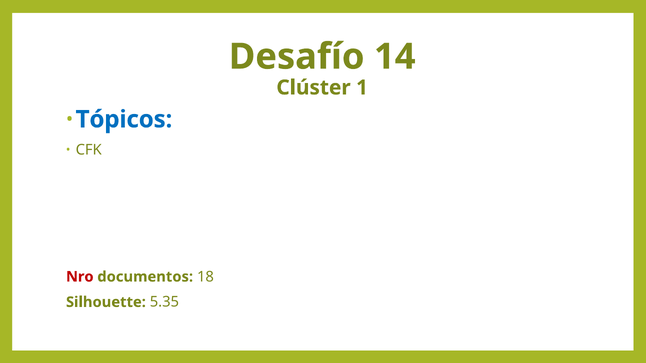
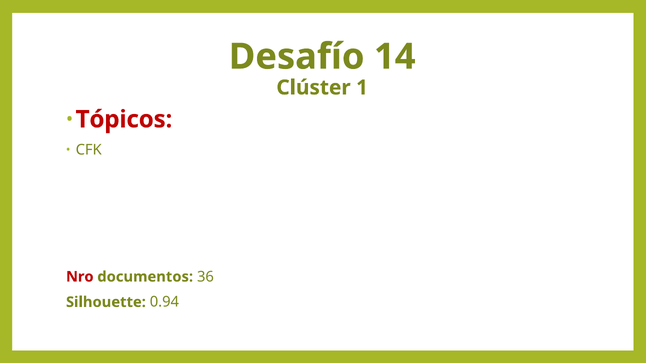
Tópicos colour: blue -> red
18: 18 -> 36
5.35: 5.35 -> 0.94
